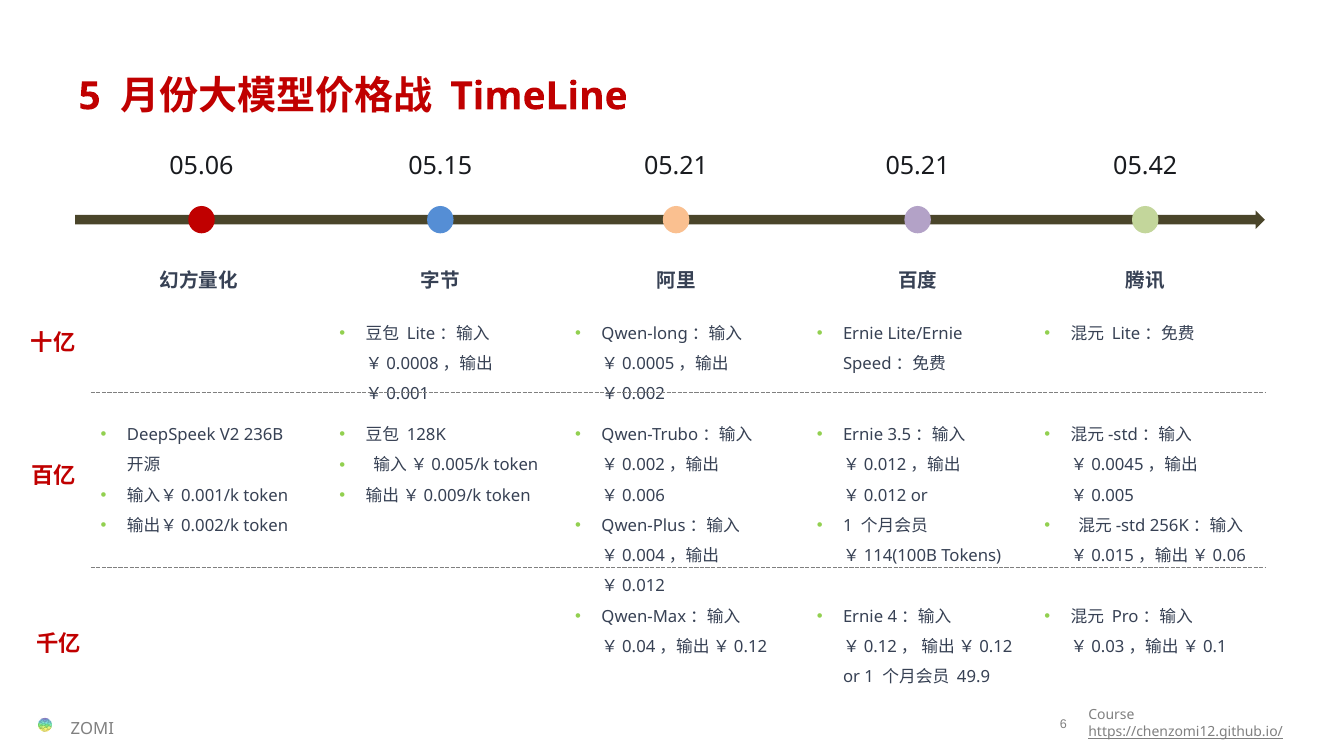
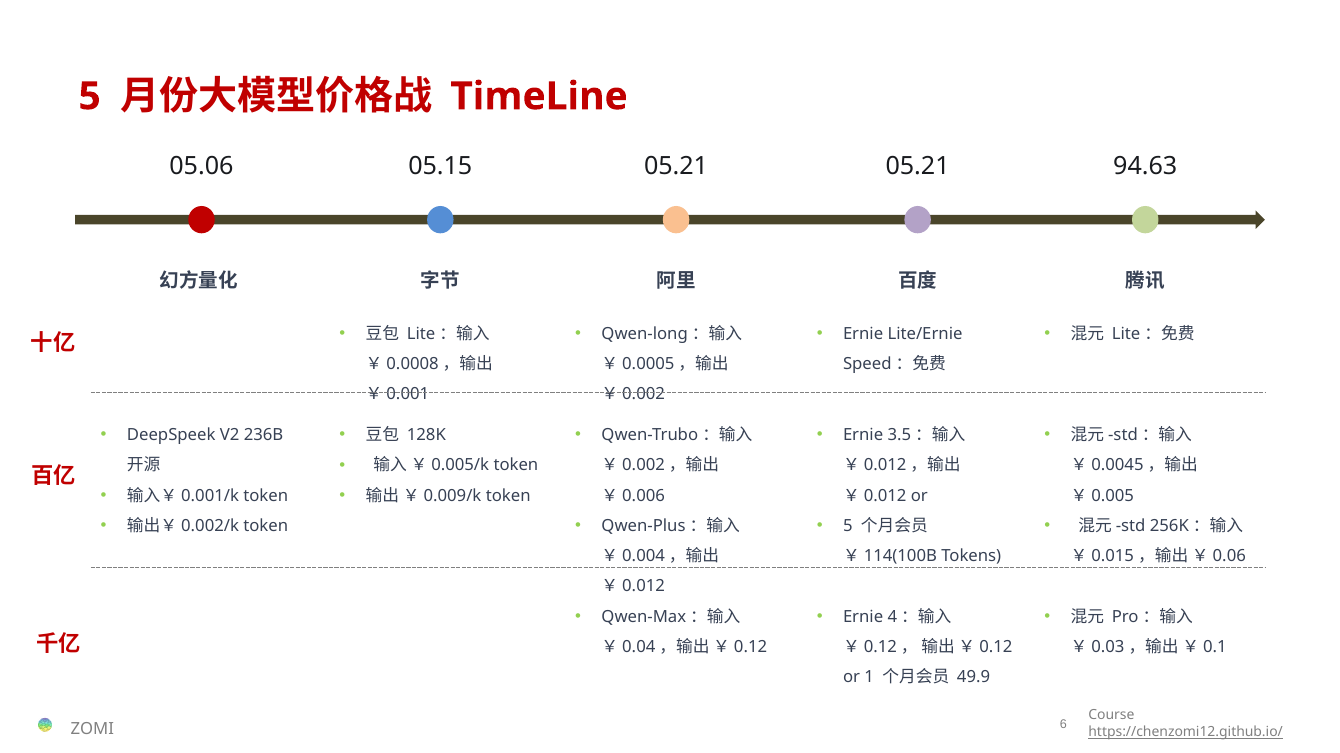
05.42: 05.42 -> 94.63
1 at (848, 526): 1 -> 5
